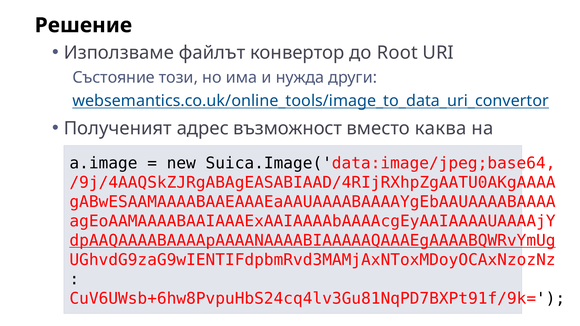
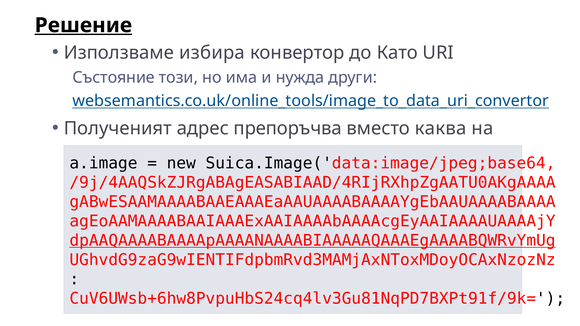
Решение underline: none -> present
файлът: файлът -> избира
Root: Root -> Като
възможност: възможност -> препоръчва
